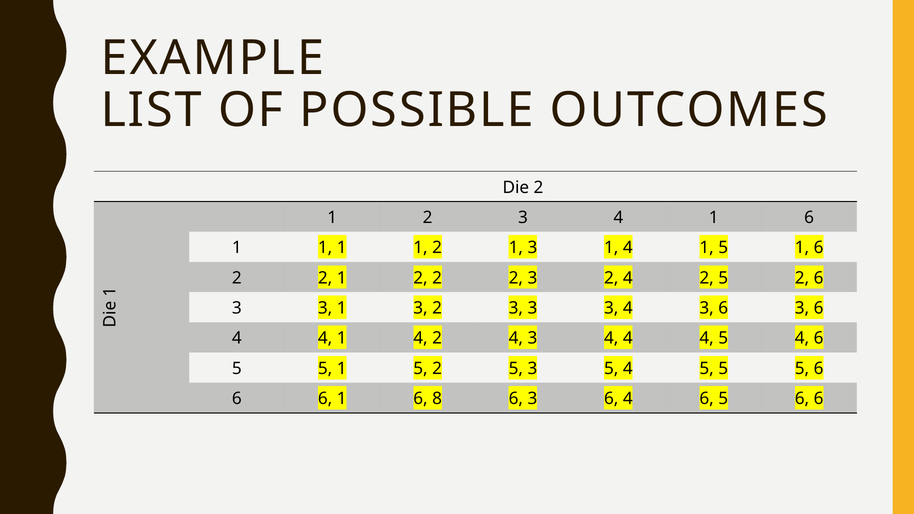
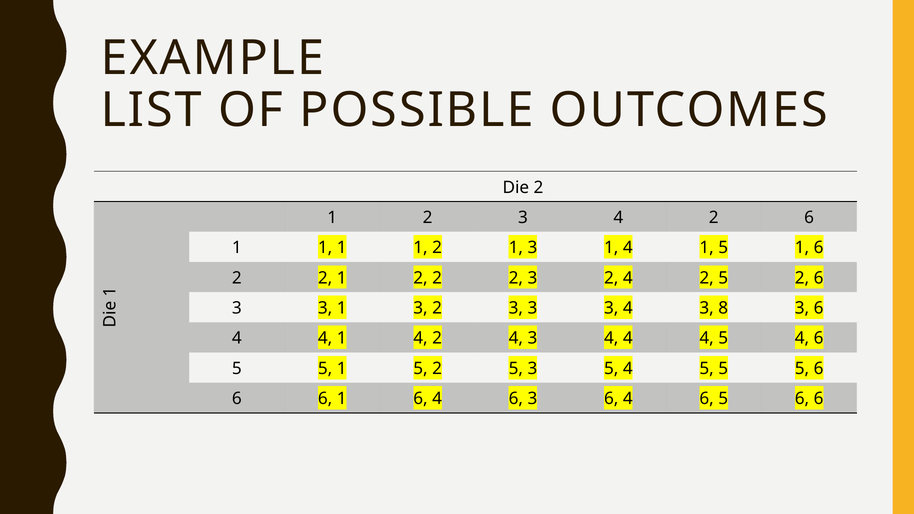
3 4 1: 1 -> 2
4 3 6: 6 -> 8
1 6 8: 8 -> 4
